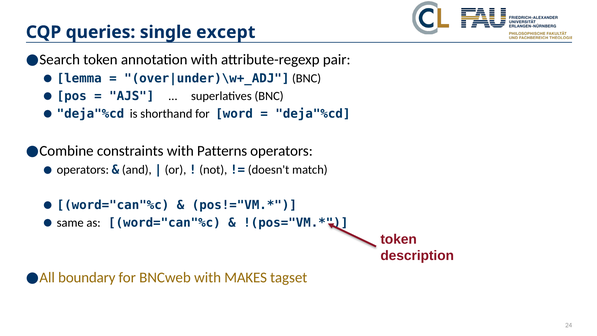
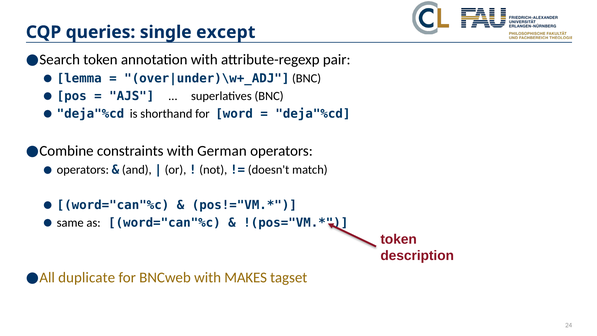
Patterns: Patterns -> German
boundary: boundary -> duplicate
